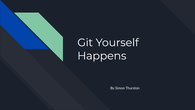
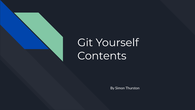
Happens: Happens -> Contents
